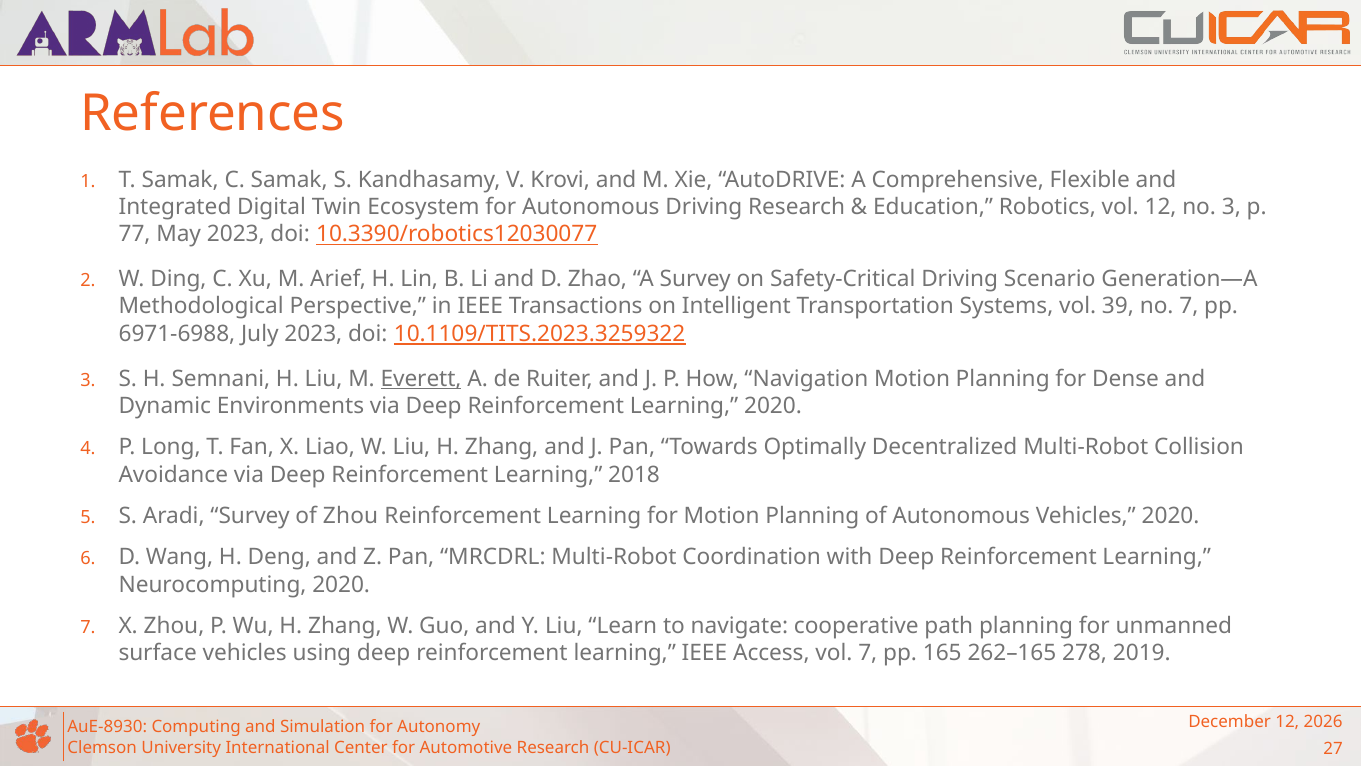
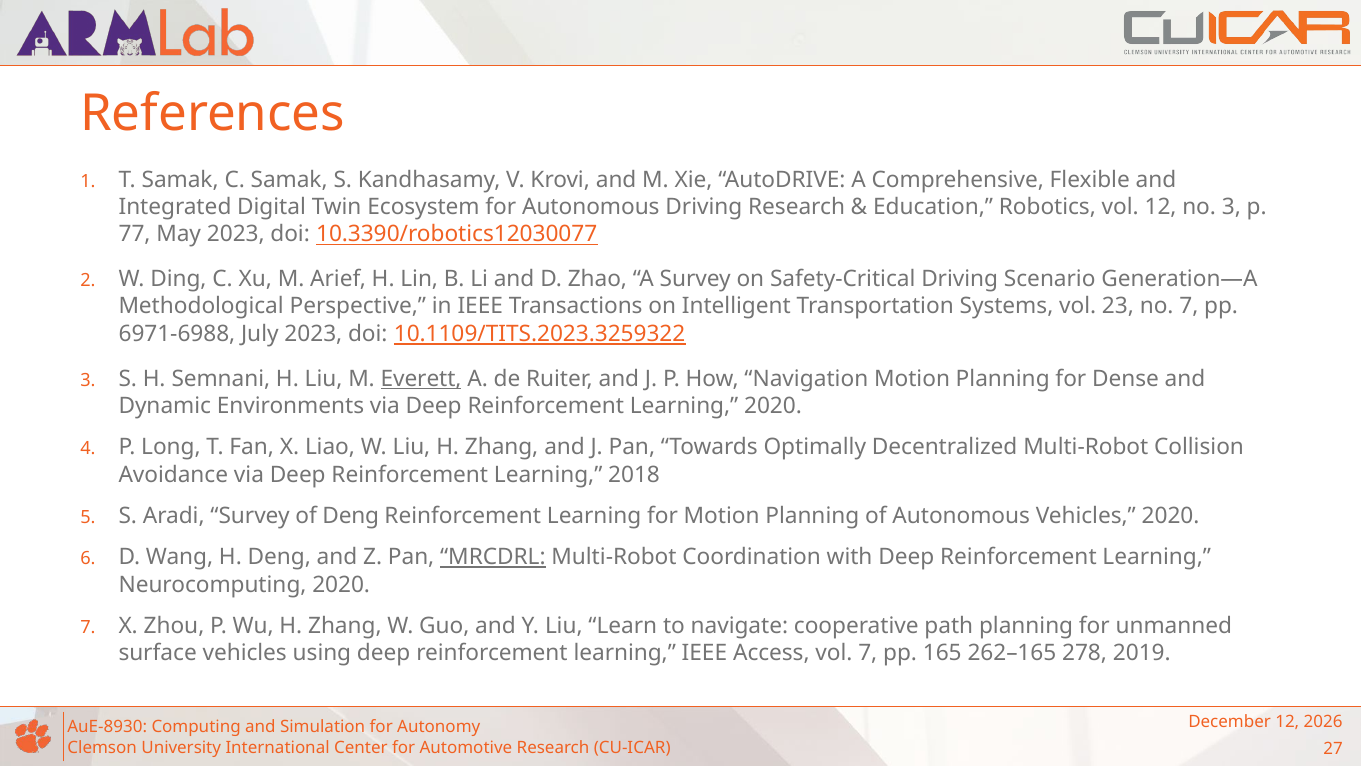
39: 39 -> 23
of Zhou: Zhou -> Deng
MRCDRL underline: none -> present
